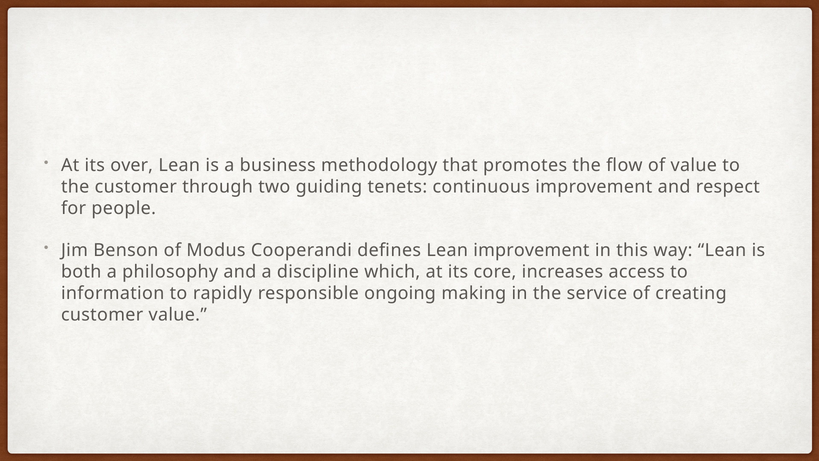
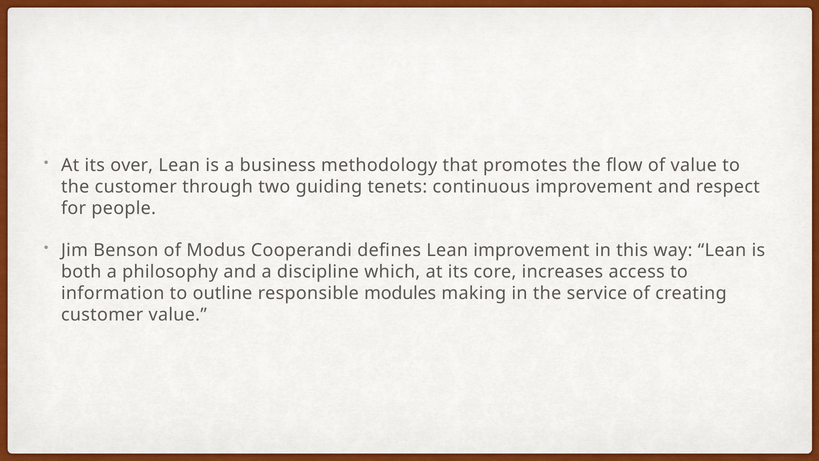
rapidly: rapidly -> outline
ongoing: ongoing -> modules
